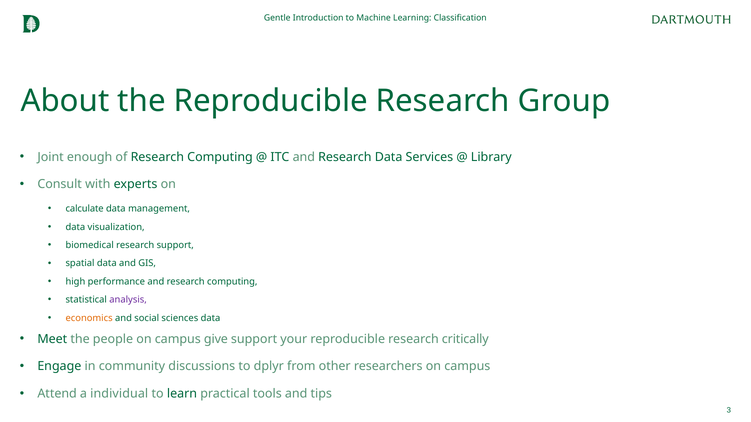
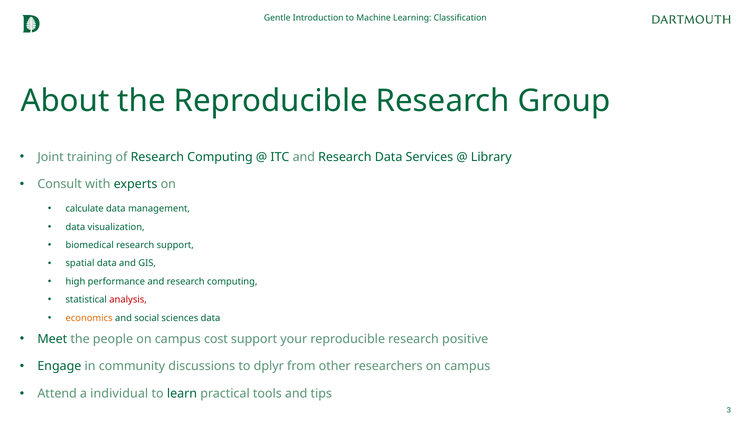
enough: enough -> training
analysis colour: purple -> red
give: give -> cost
critically: critically -> positive
